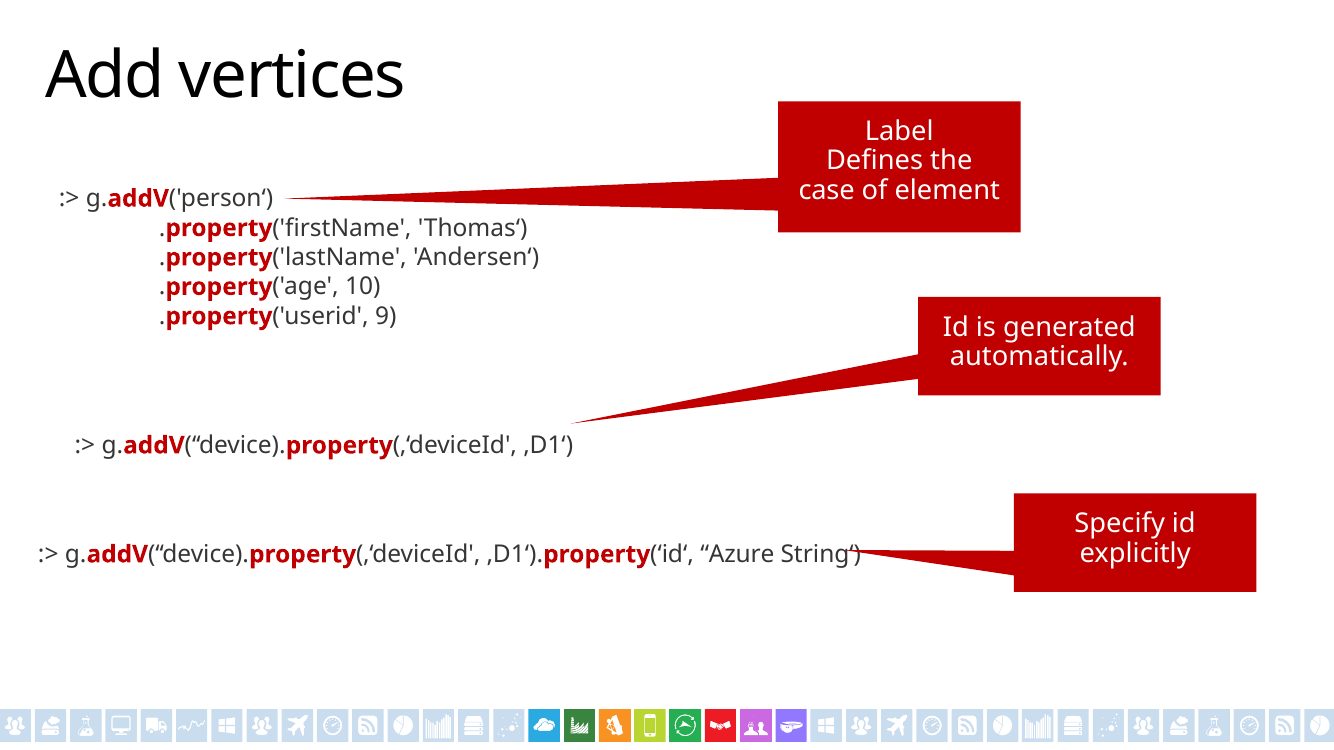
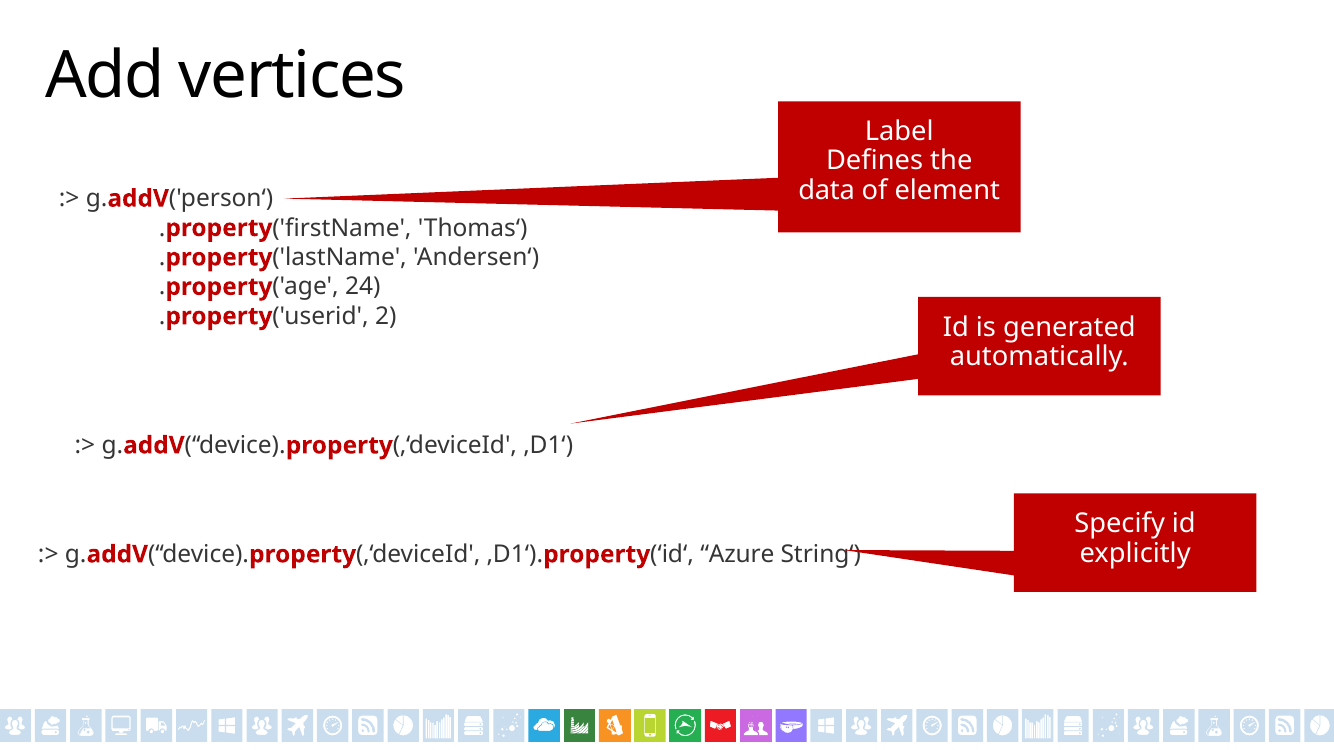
case: case -> data
10: 10 -> 24
9: 9 -> 2
